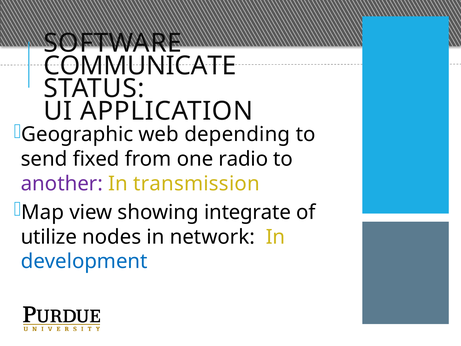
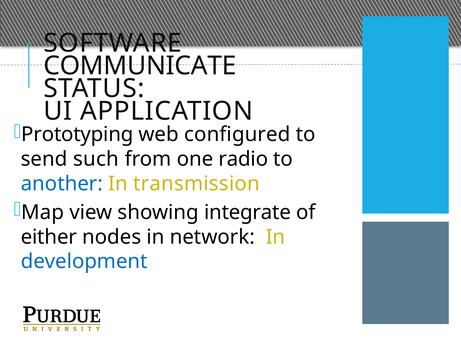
Geographic: Geographic -> Prototyping
depending: depending -> configured
fixed: fixed -> such
another colour: purple -> blue
utilize: utilize -> either
